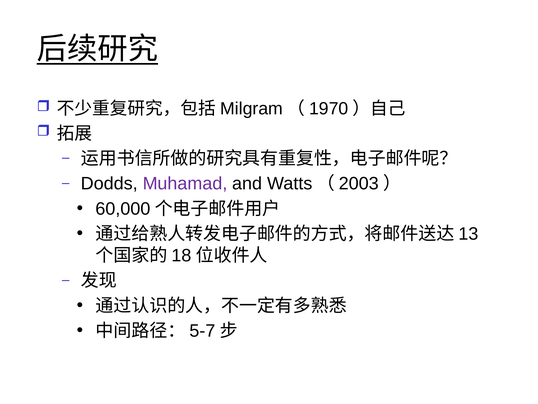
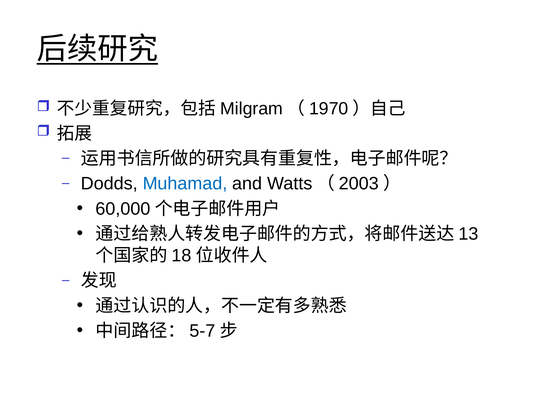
Muhamad colour: purple -> blue
